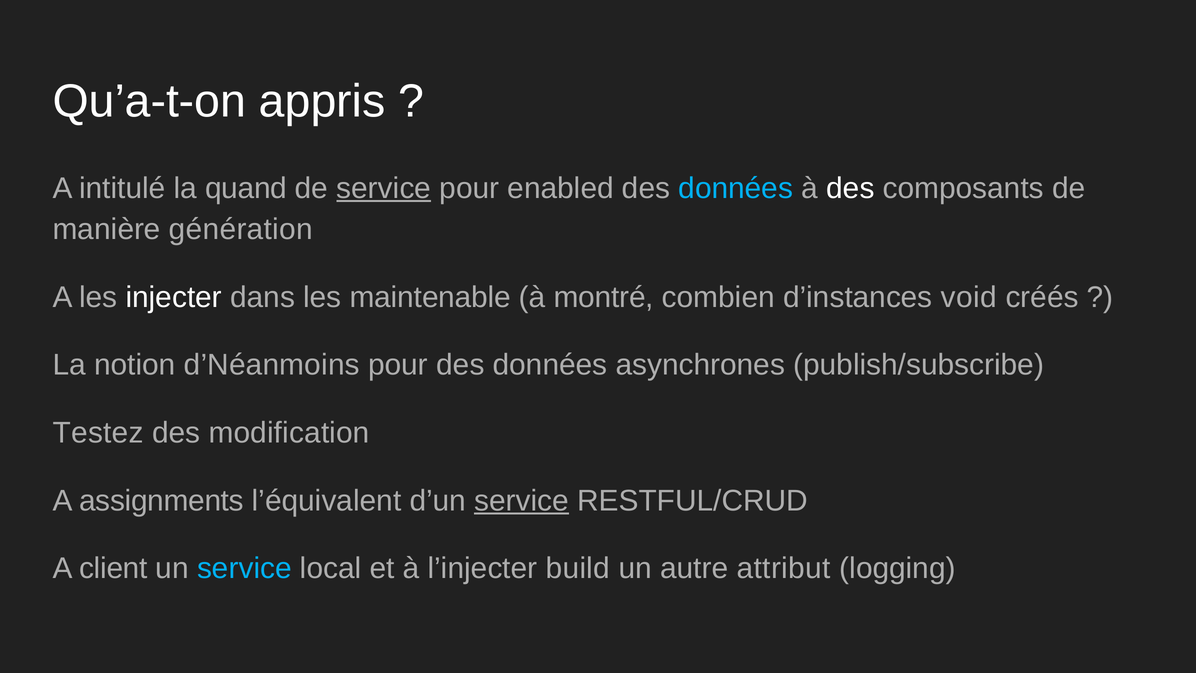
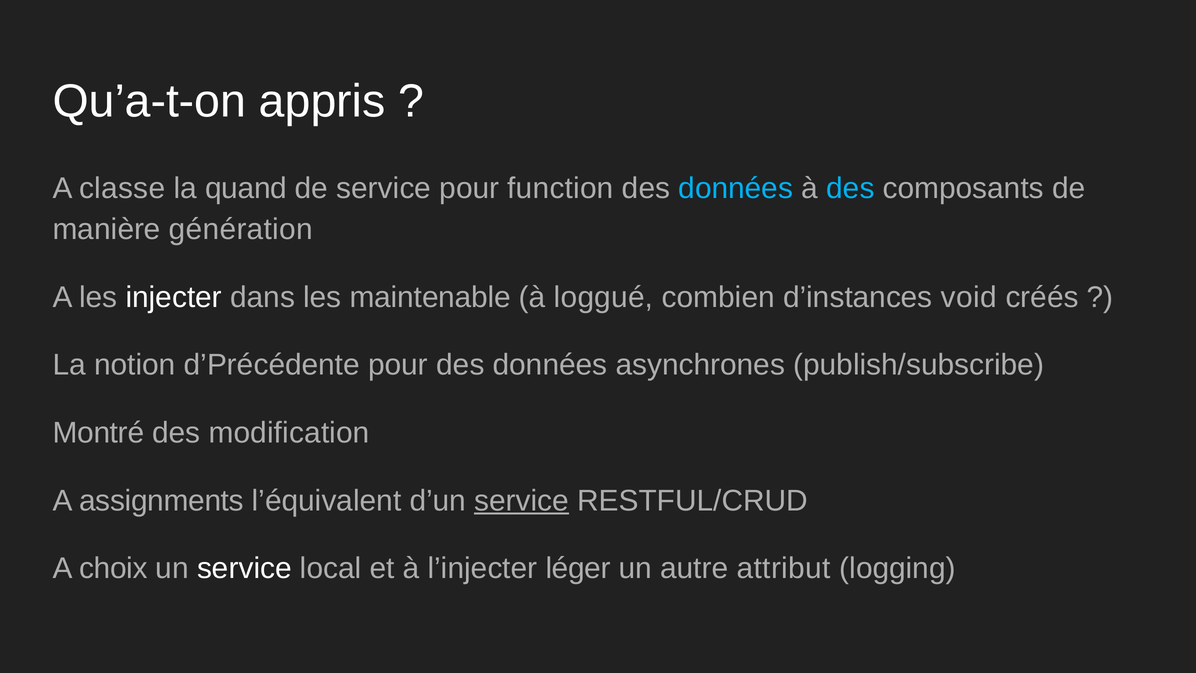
intitulé: intitulé -> classe
service at (384, 188) underline: present -> none
enabled: enabled -> function
des at (850, 188) colour: white -> light blue
montré: montré -> loggué
d’Néanmoins: d’Néanmoins -> d’Précédente
Testez: Testez -> Montré
client: client -> choix
service at (244, 568) colour: light blue -> white
build: build -> léger
